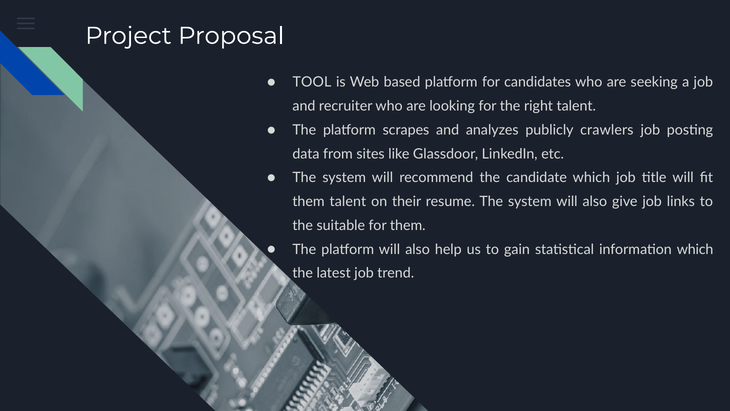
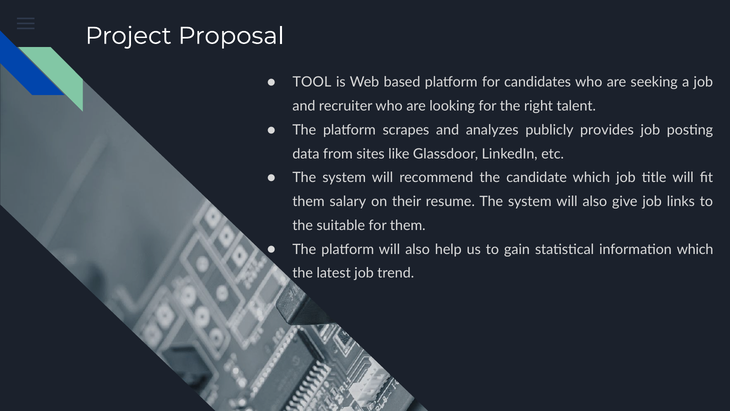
crawlers: crawlers -> provides
them talent: talent -> salary
